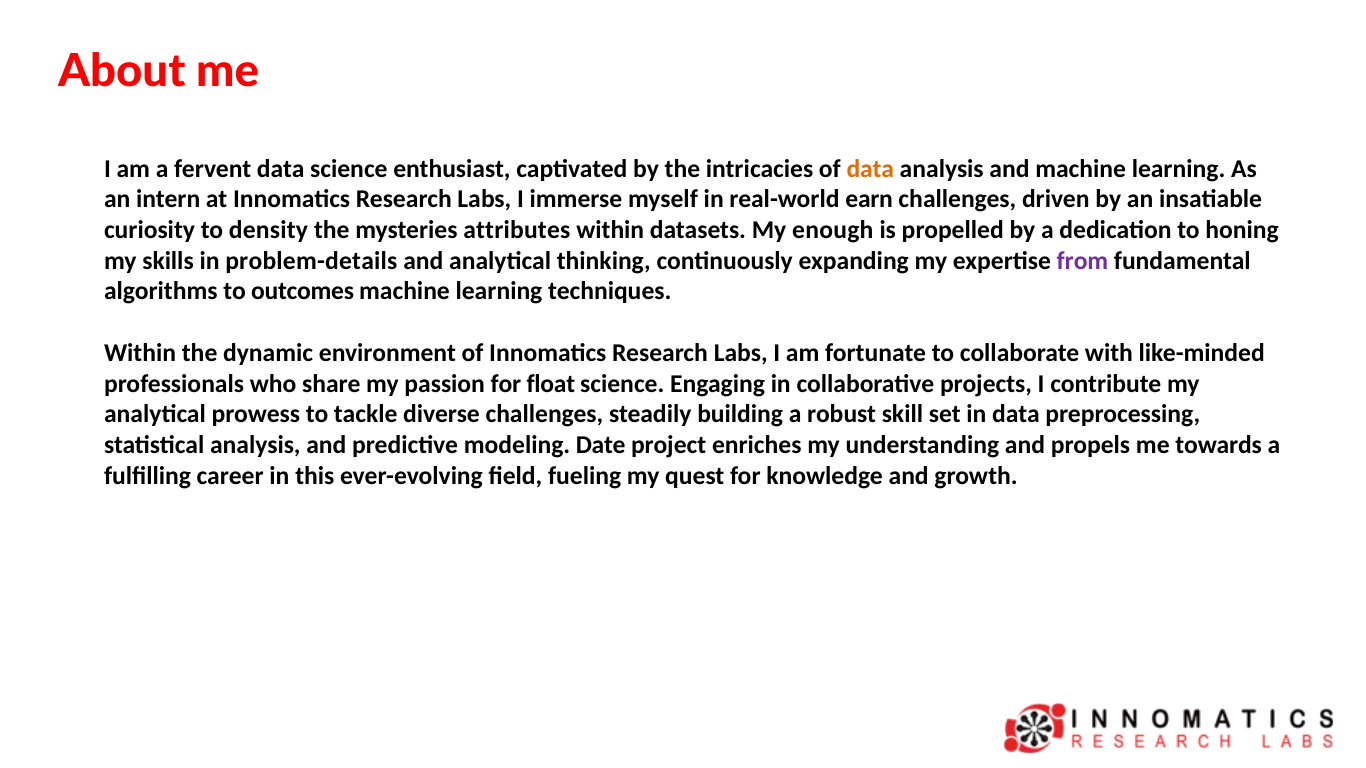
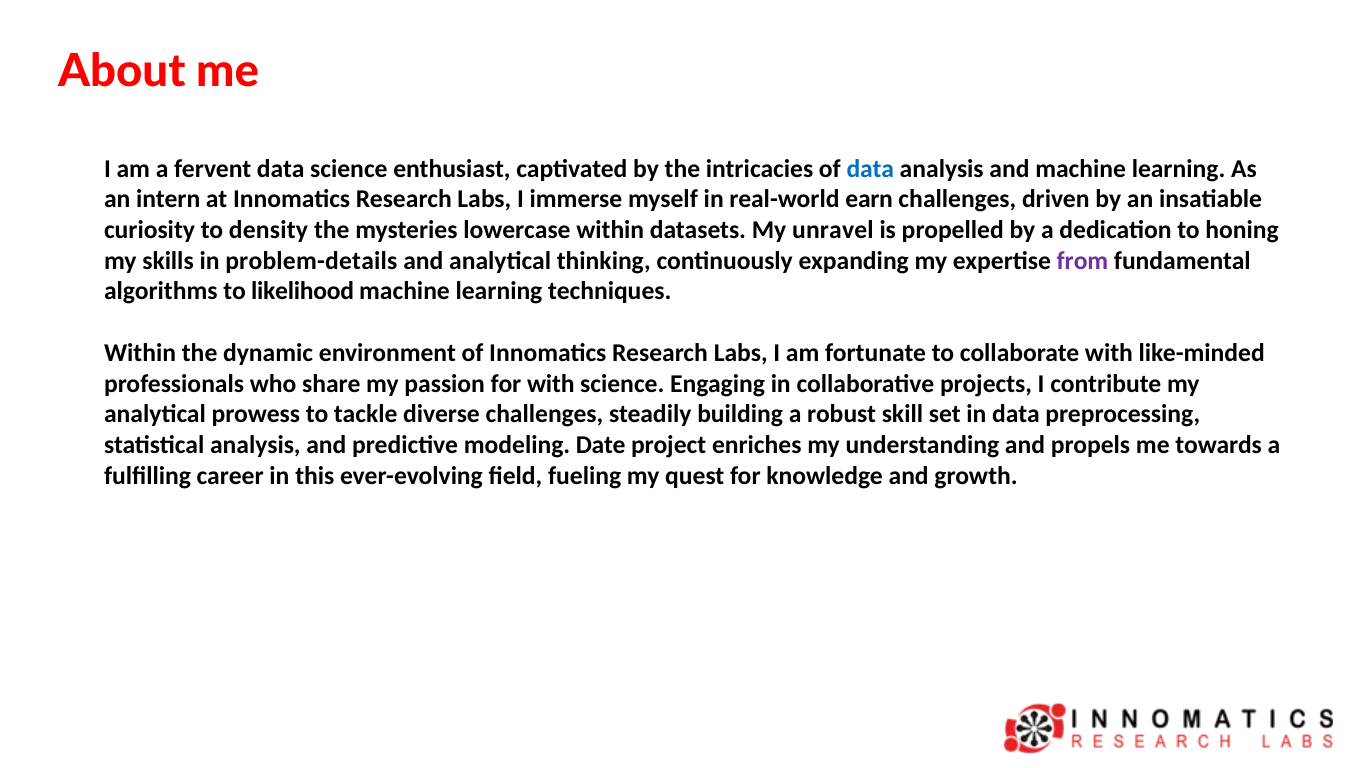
data at (870, 169) colour: orange -> blue
attributes: attributes -> lowercase
enough: enough -> unravel
outcomes: outcomes -> likelihood
for float: float -> with
